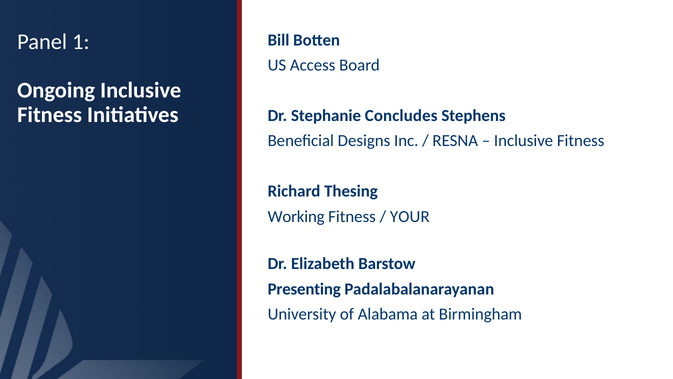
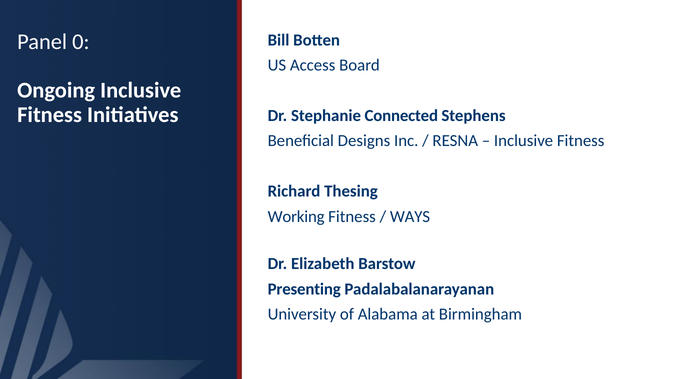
1: 1 -> 0
Concludes: Concludes -> Connected
YOUR: YOUR -> WAYS
